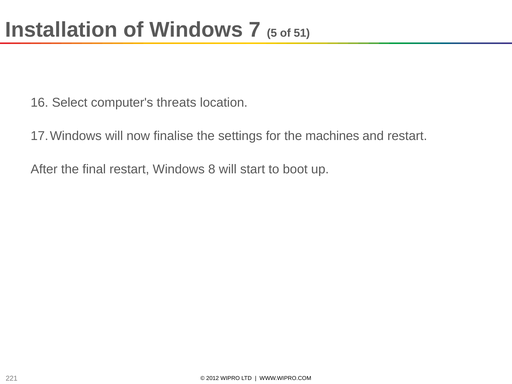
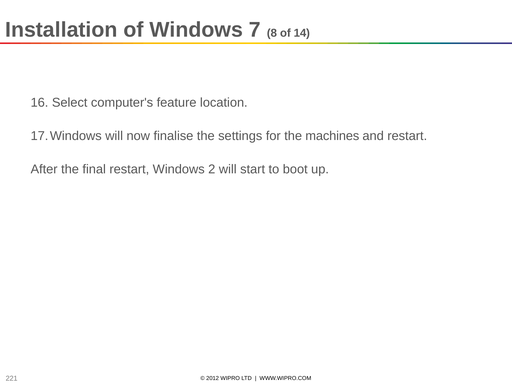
5: 5 -> 8
51: 51 -> 14
threats: threats -> feature
8: 8 -> 2
